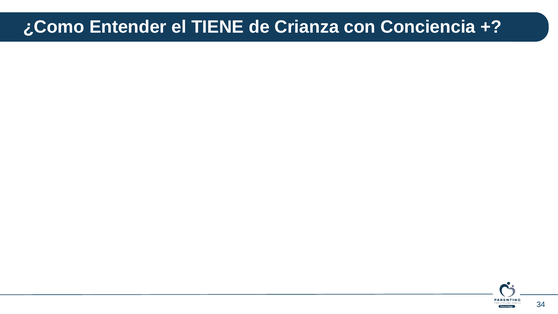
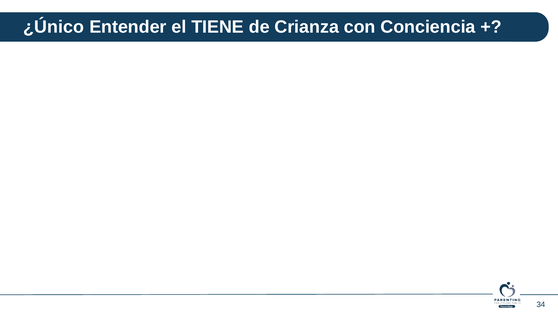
¿Como: ¿Como -> ¿Único
